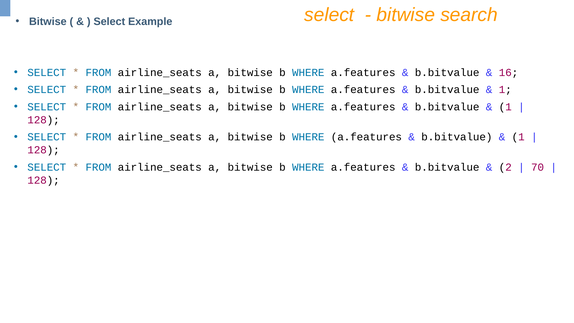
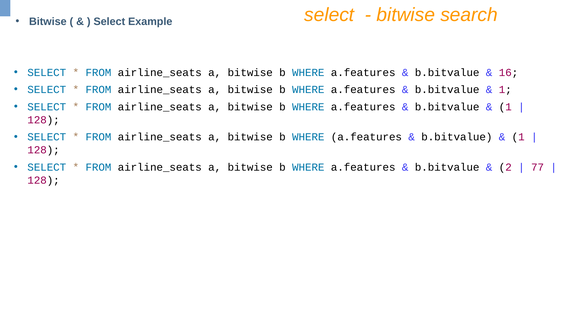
70: 70 -> 77
